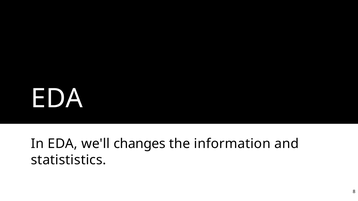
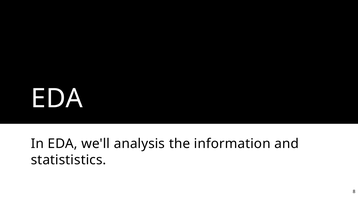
changes: changes -> analysis
